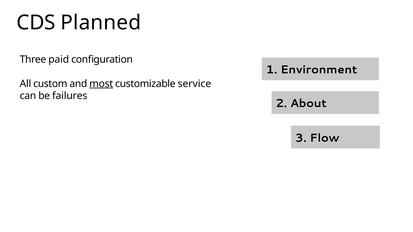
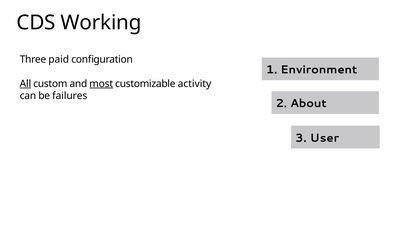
Planned: Planned -> Working
All underline: none -> present
service: service -> activity
Flow: Flow -> User
